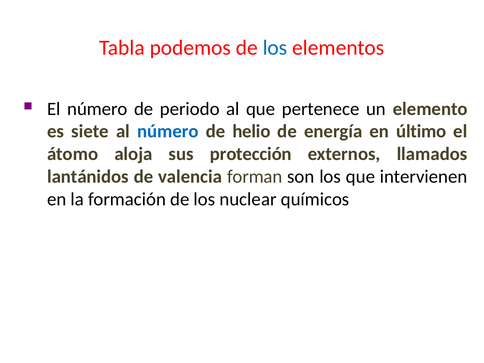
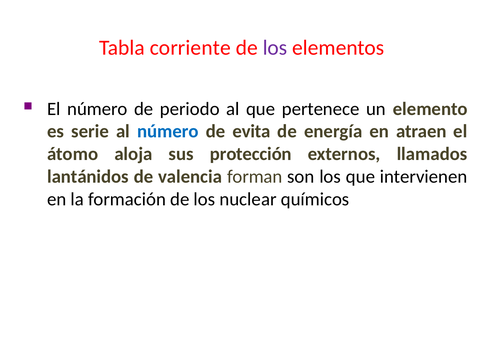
podemos: podemos -> corriente
los at (275, 48) colour: blue -> purple
siete: siete -> serie
helio: helio -> evita
último: último -> atraen
